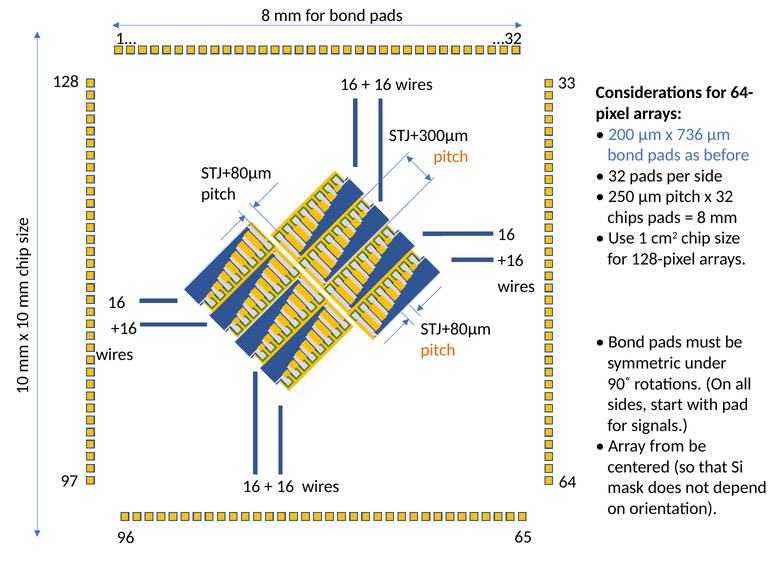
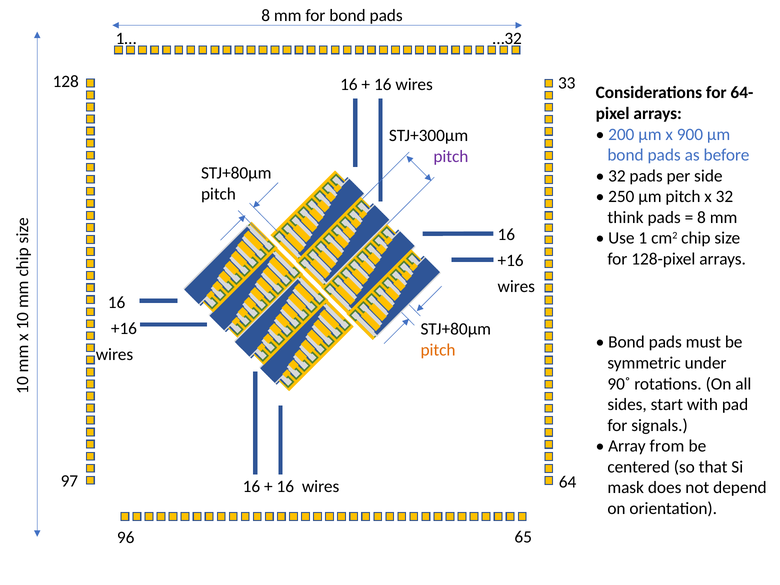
736: 736 -> 900
pitch at (451, 157) colour: orange -> purple
chips: chips -> think
